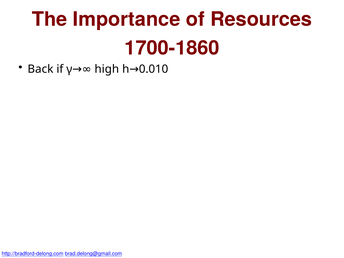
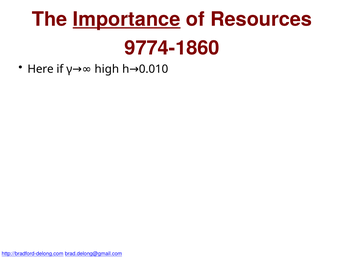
Importance underline: none -> present
1700-1860: 1700-1860 -> 9774-1860
Back: Back -> Here
